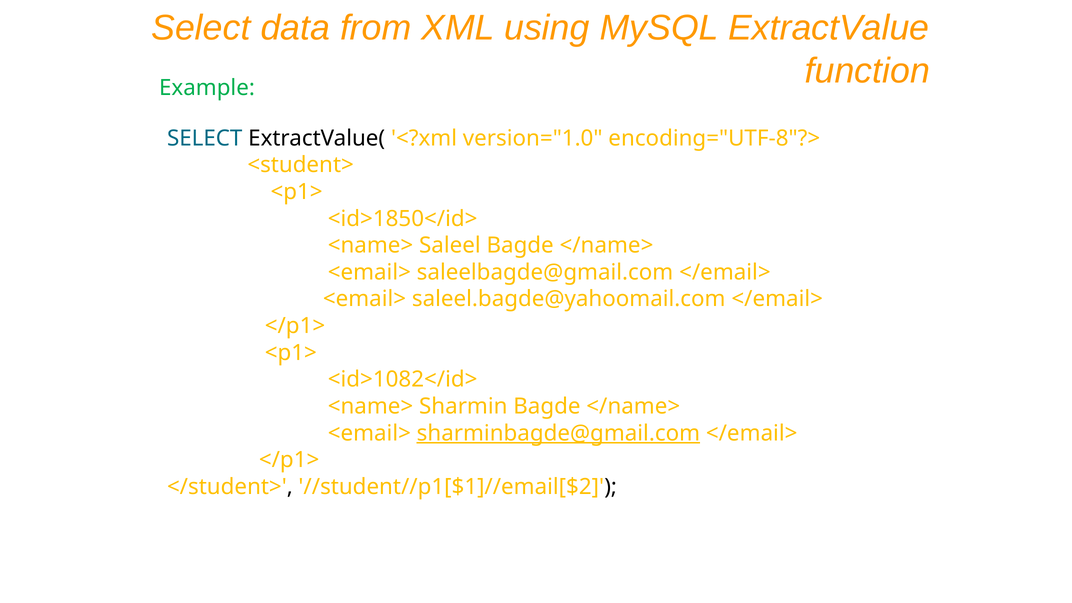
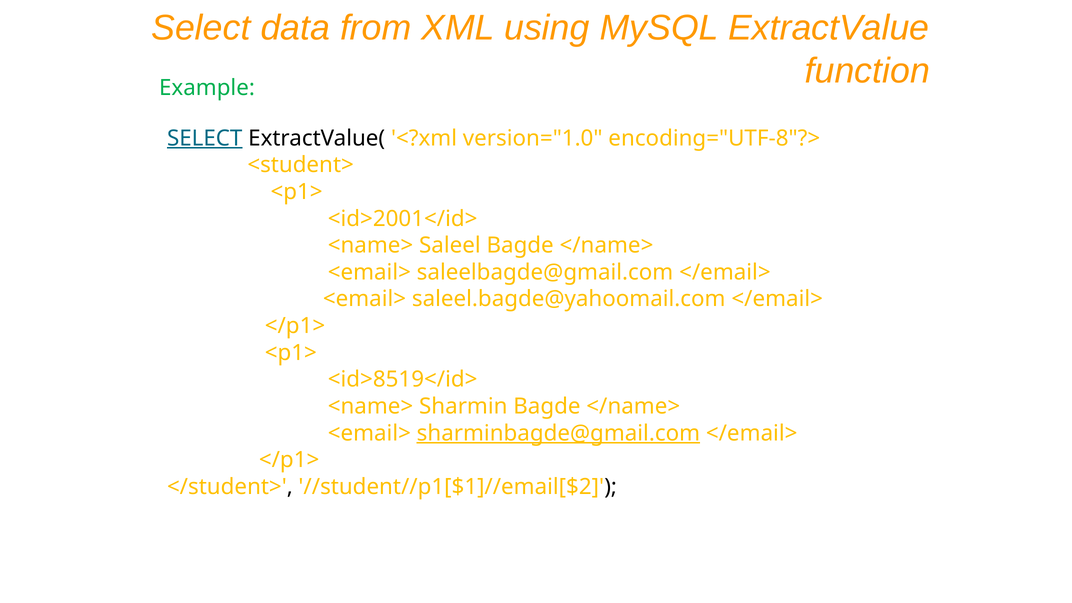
SELECT at (205, 138) underline: none -> present
<id>1850</id>: <id>1850</id> -> <id>2001</id>
<id>1082</id>: <id>1082</id> -> <id>8519</id>
